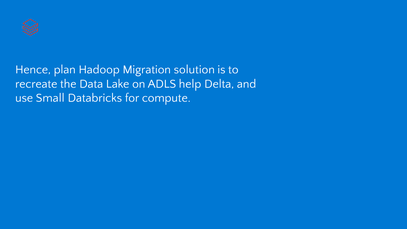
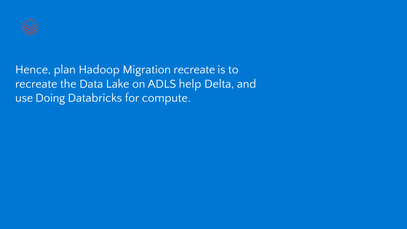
Migration solution: solution -> recreate
Small: Small -> Doing
